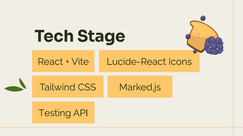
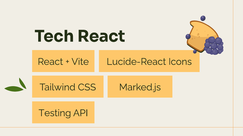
Tech Stage: Stage -> React
